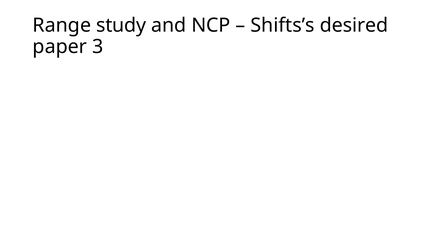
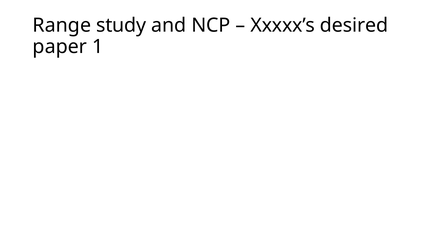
Shifts’s: Shifts’s -> Xxxxx’s
3: 3 -> 1
